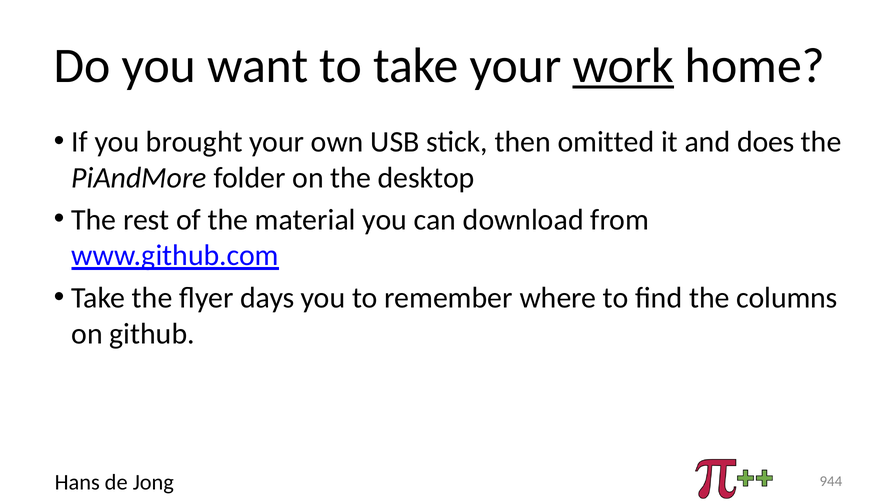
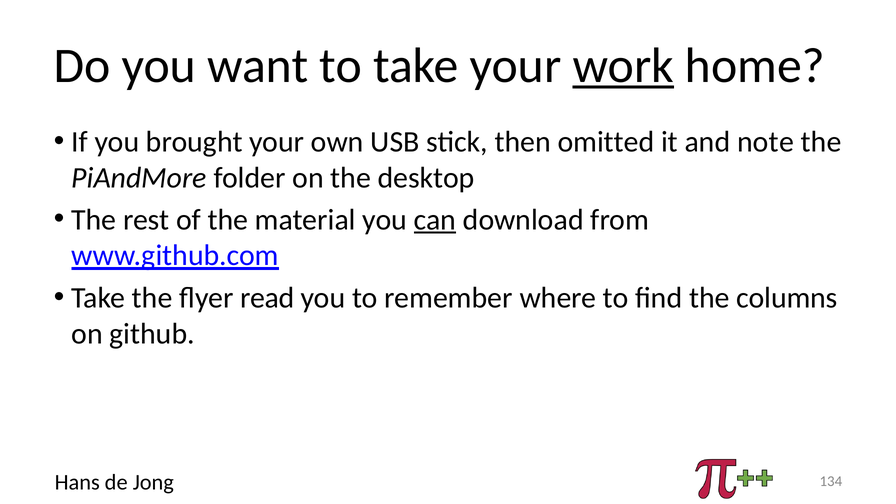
does: does -> note
can underline: none -> present
days: days -> read
944: 944 -> 134
